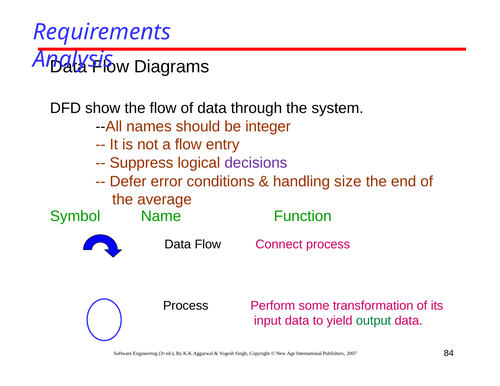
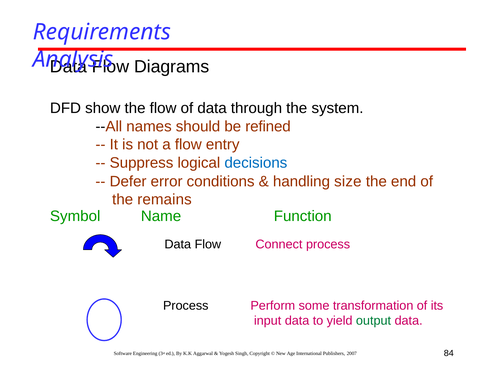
integer: integer -> refined
decisions colour: purple -> blue
average: average -> remains
